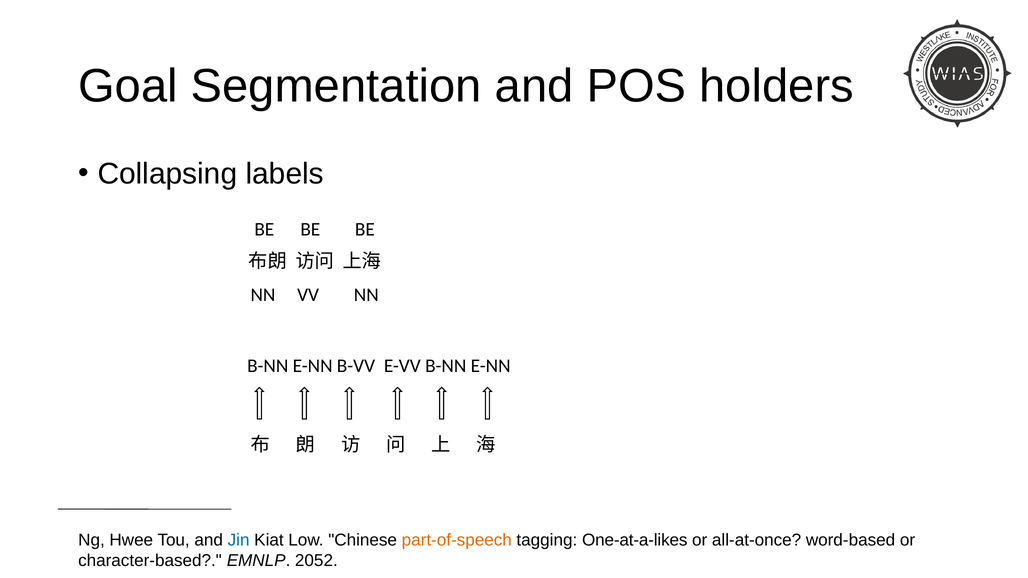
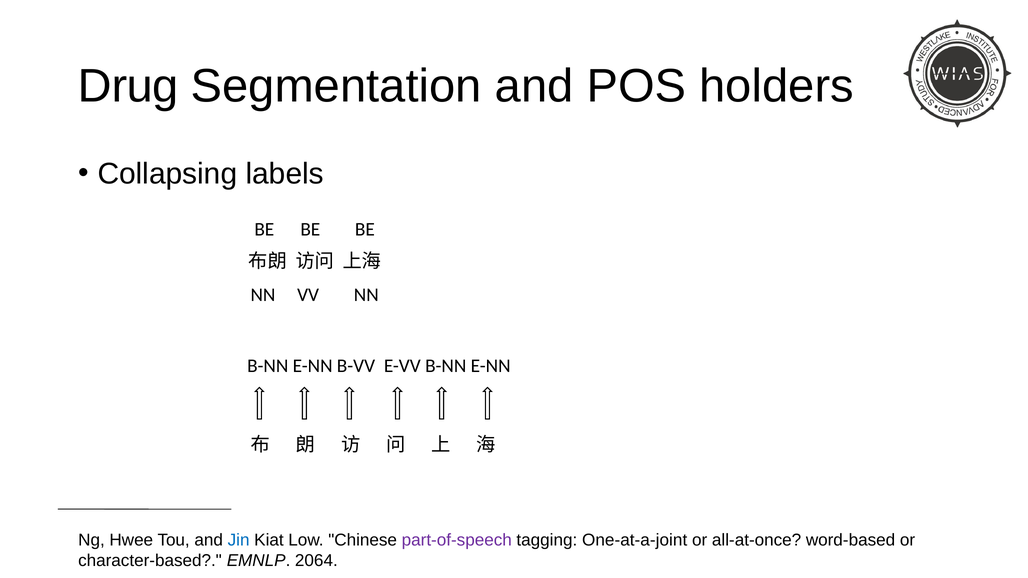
Goal: Goal -> Drug
part-of-speech colour: orange -> purple
One-at-a-likes: One-at-a-likes -> One-at-a-joint
2052: 2052 -> 2064
